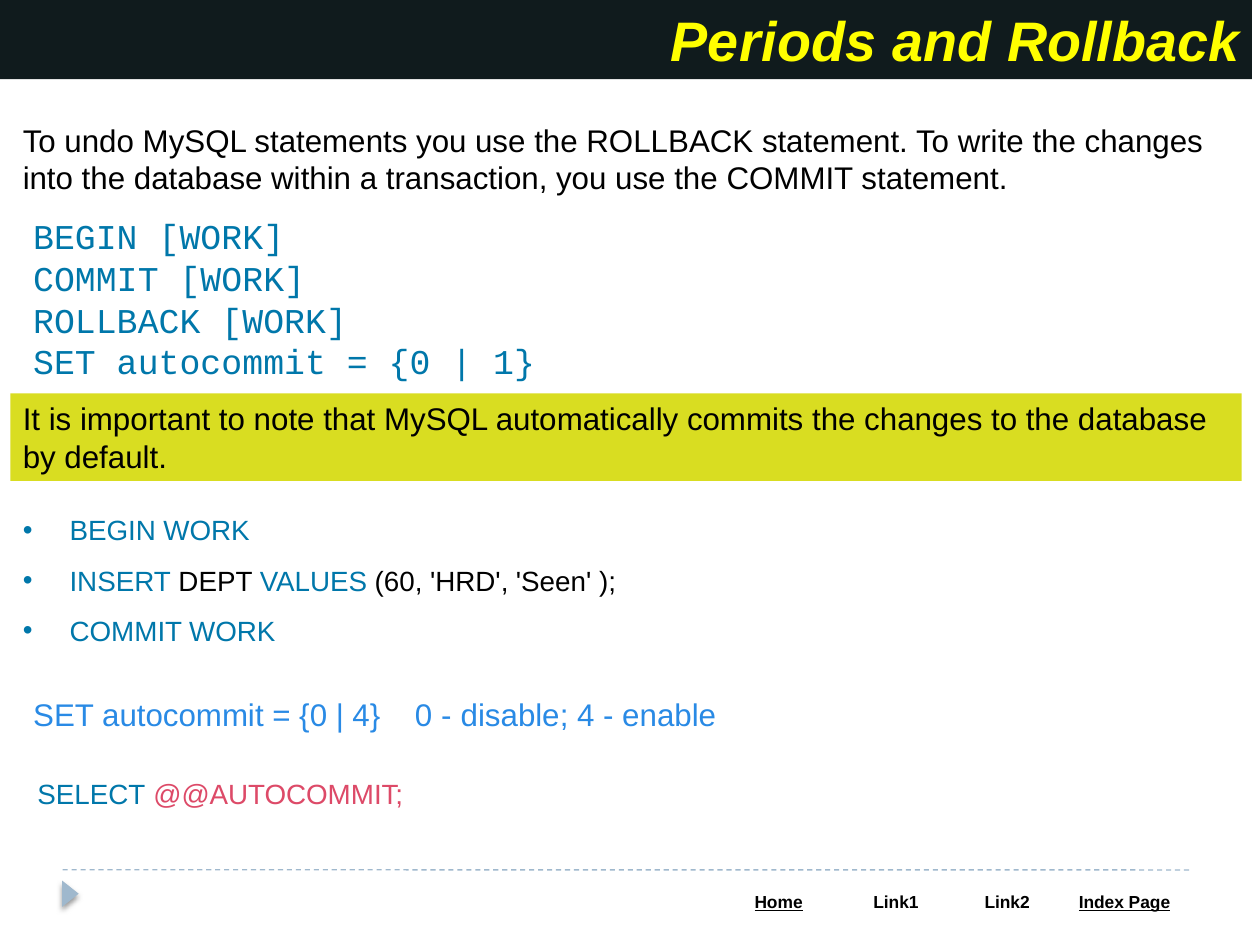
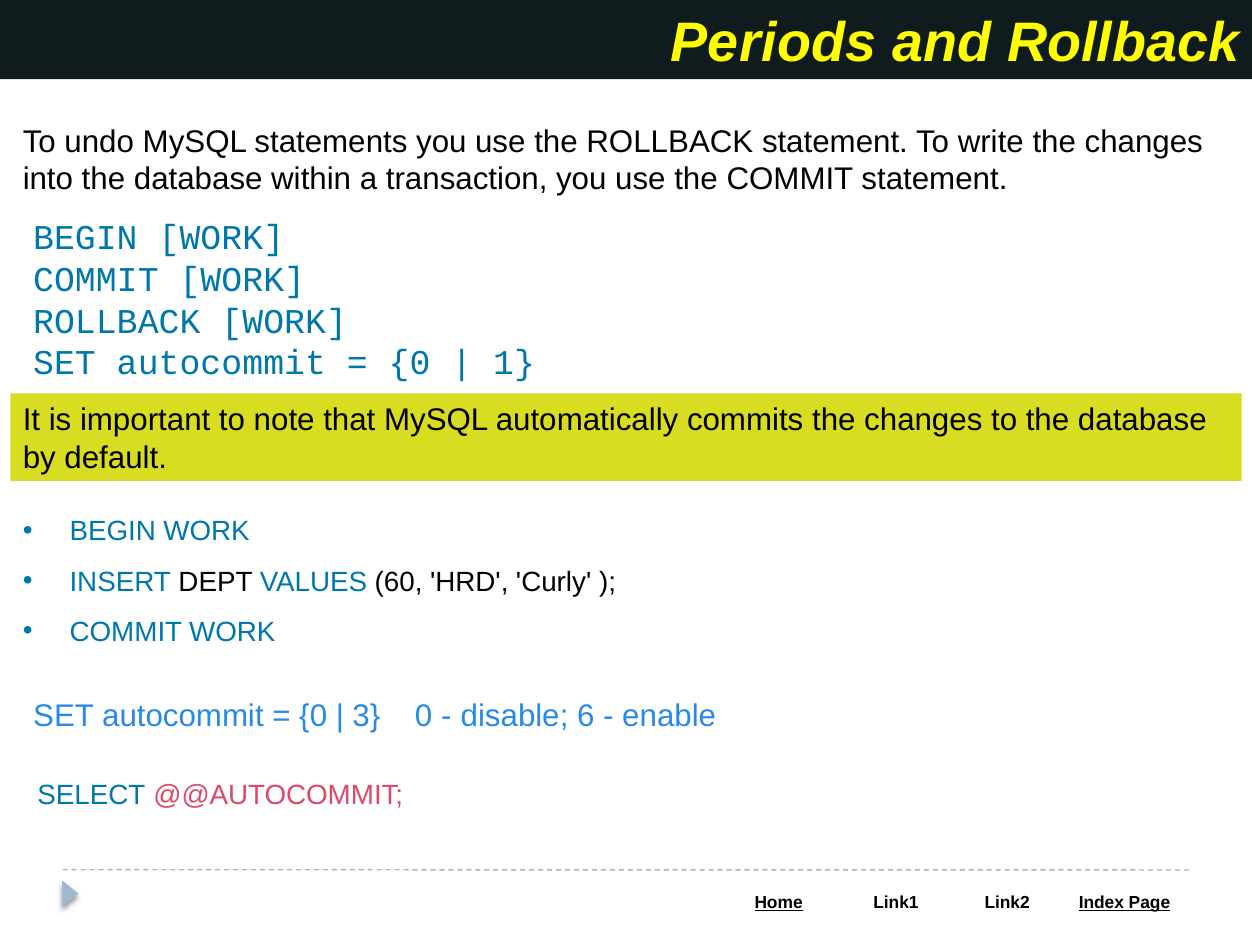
Seen: Seen -> Curly
4 at (366, 716): 4 -> 3
disable 4: 4 -> 6
